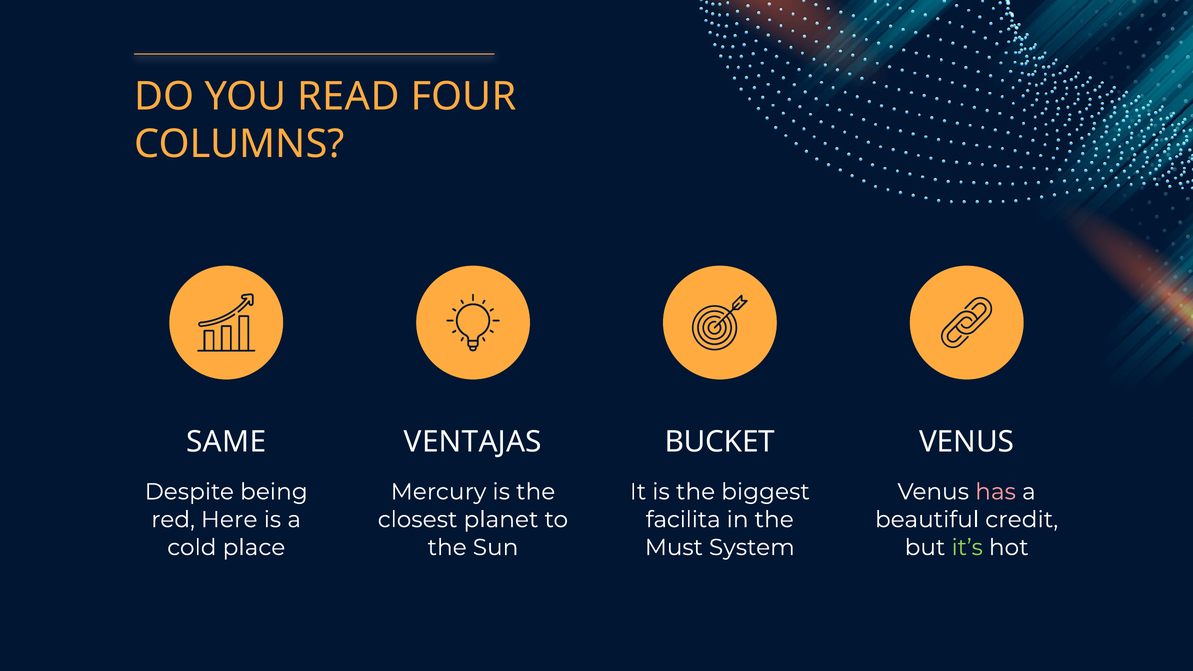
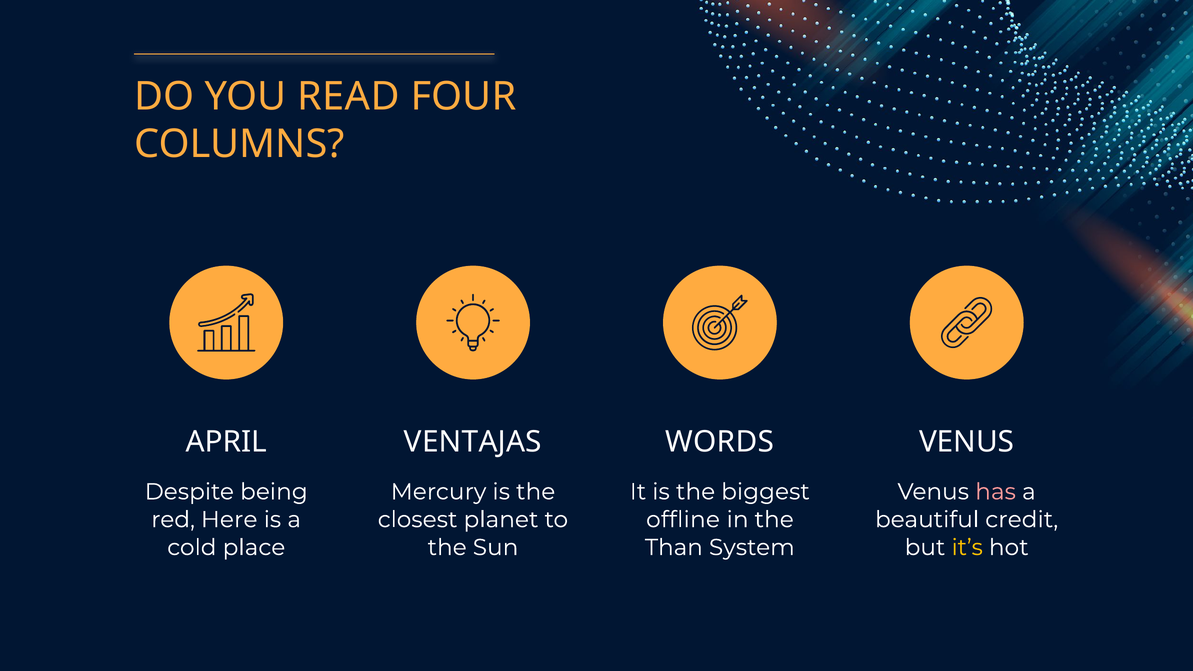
SAME: SAME -> APRIL
BUCKET: BUCKET -> WORDS
facilita: facilita -> offline
Must: Must -> Than
it’s colour: light green -> yellow
